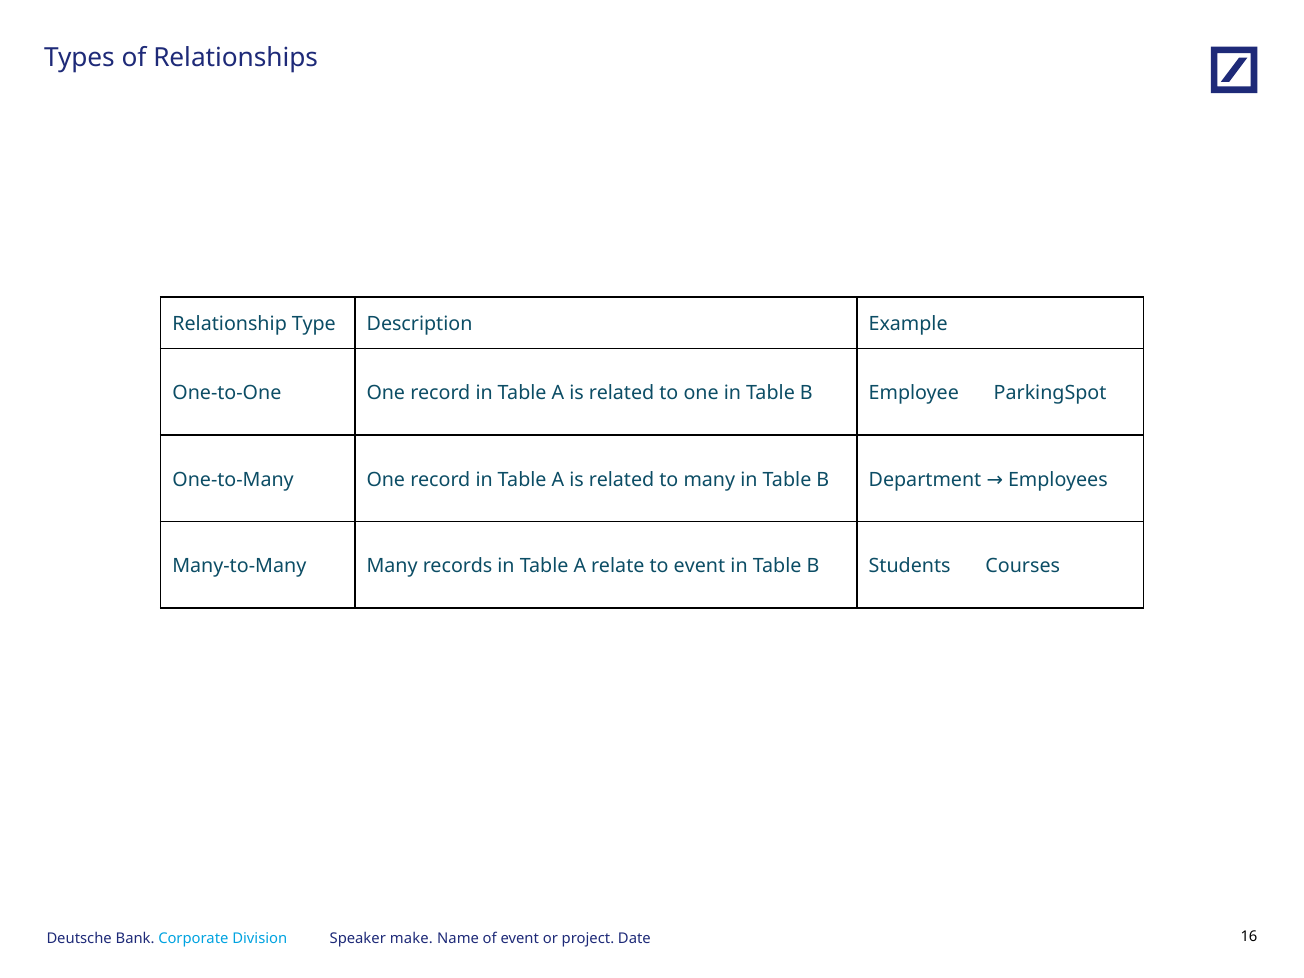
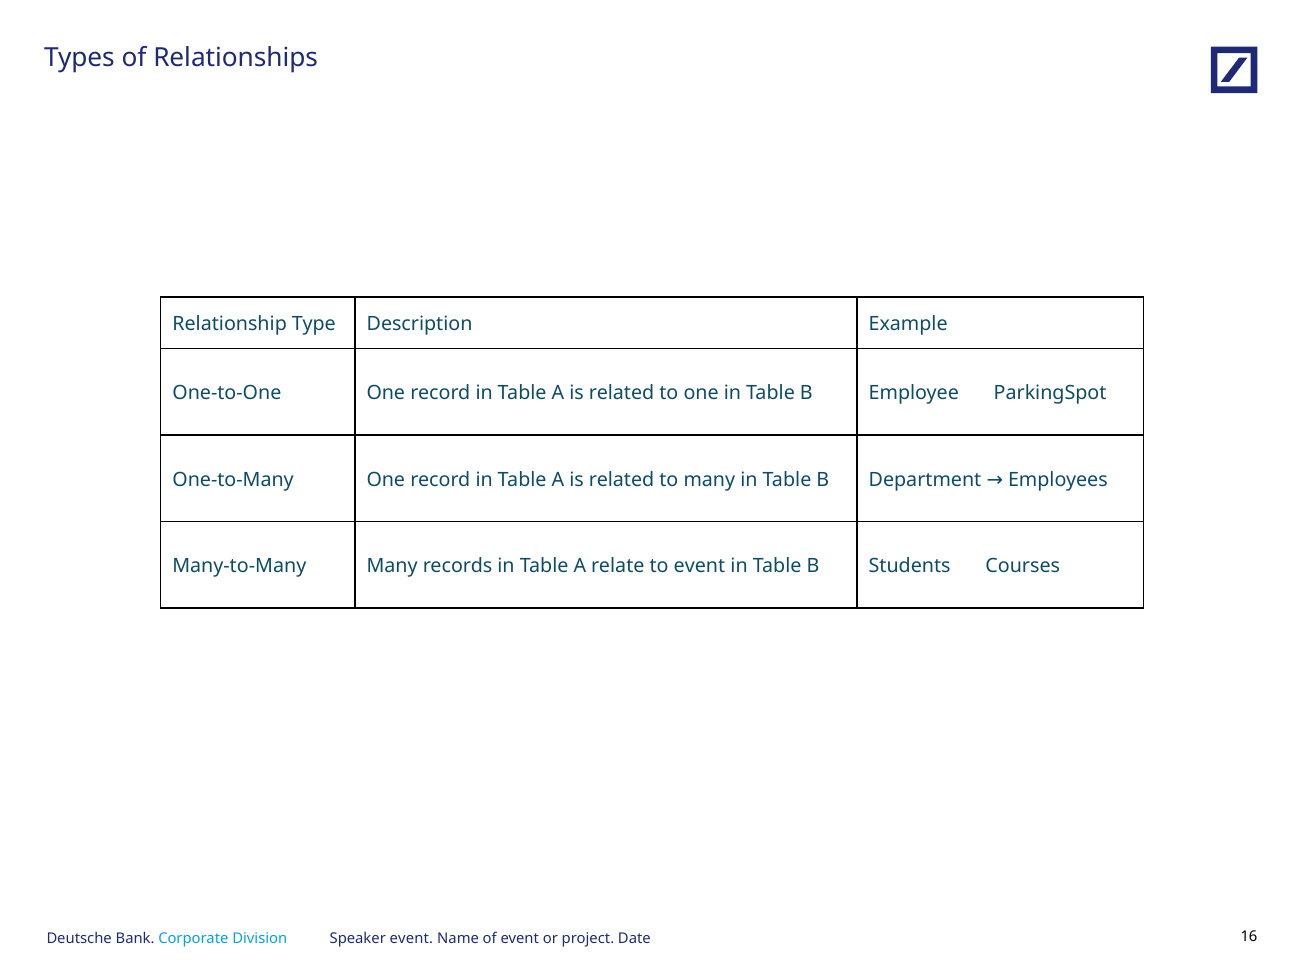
Speaker make: make -> event
